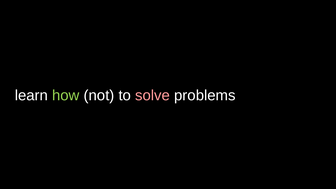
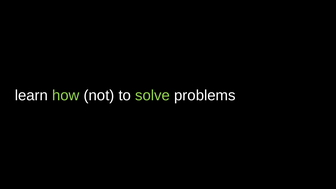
solve colour: pink -> light green
